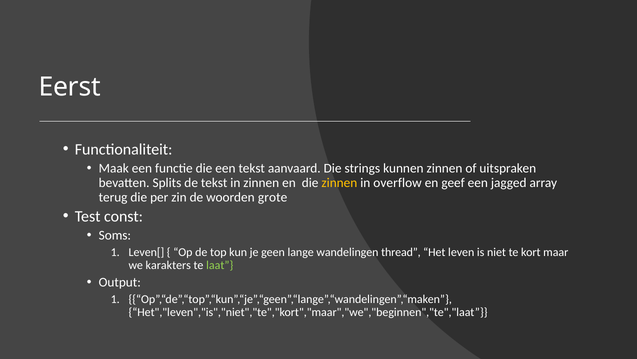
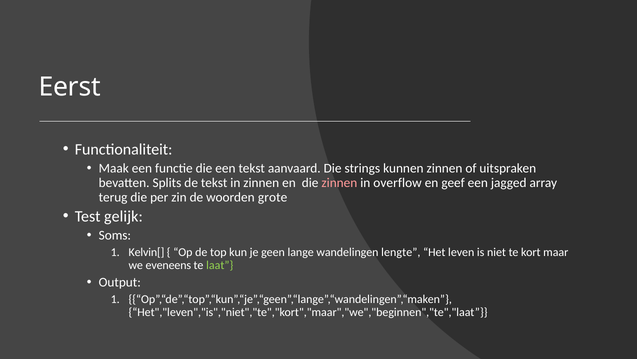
zinnen at (339, 183) colour: yellow -> pink
const: const -> gelijk
Leven[: Leven[ -> Kelvin[
thread: thread -> lengte
karakters: karakters -> eveneens
